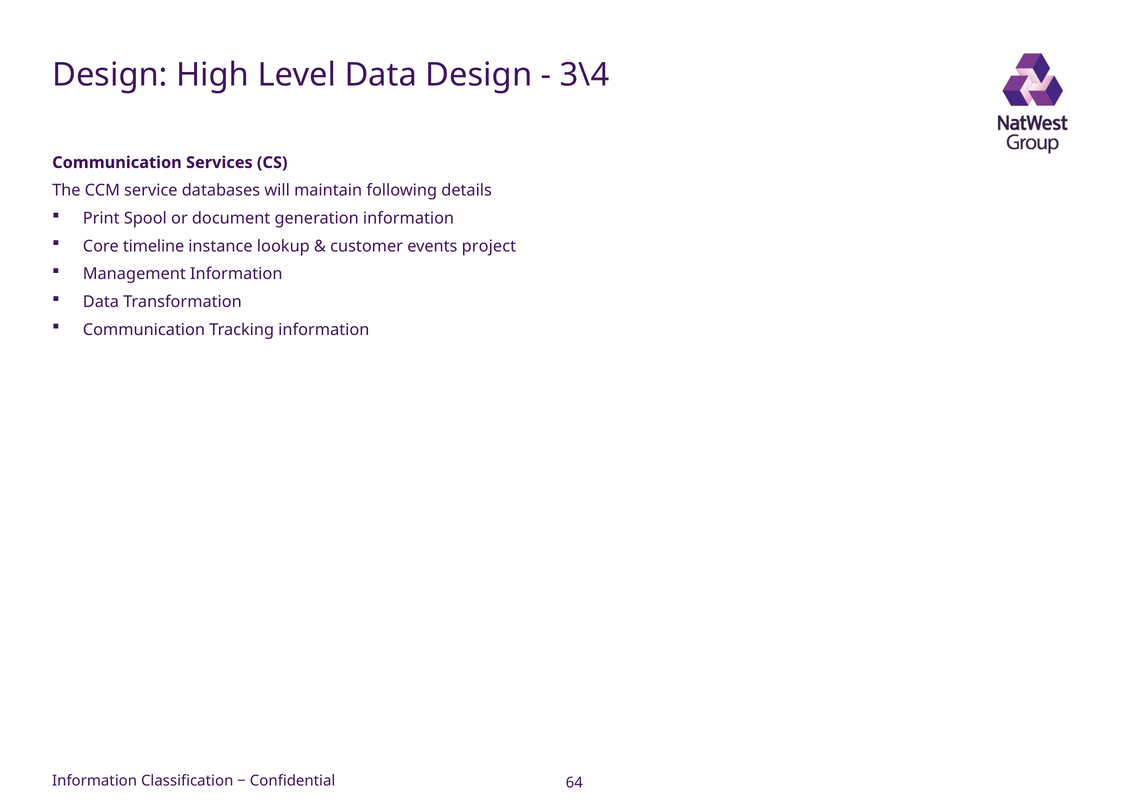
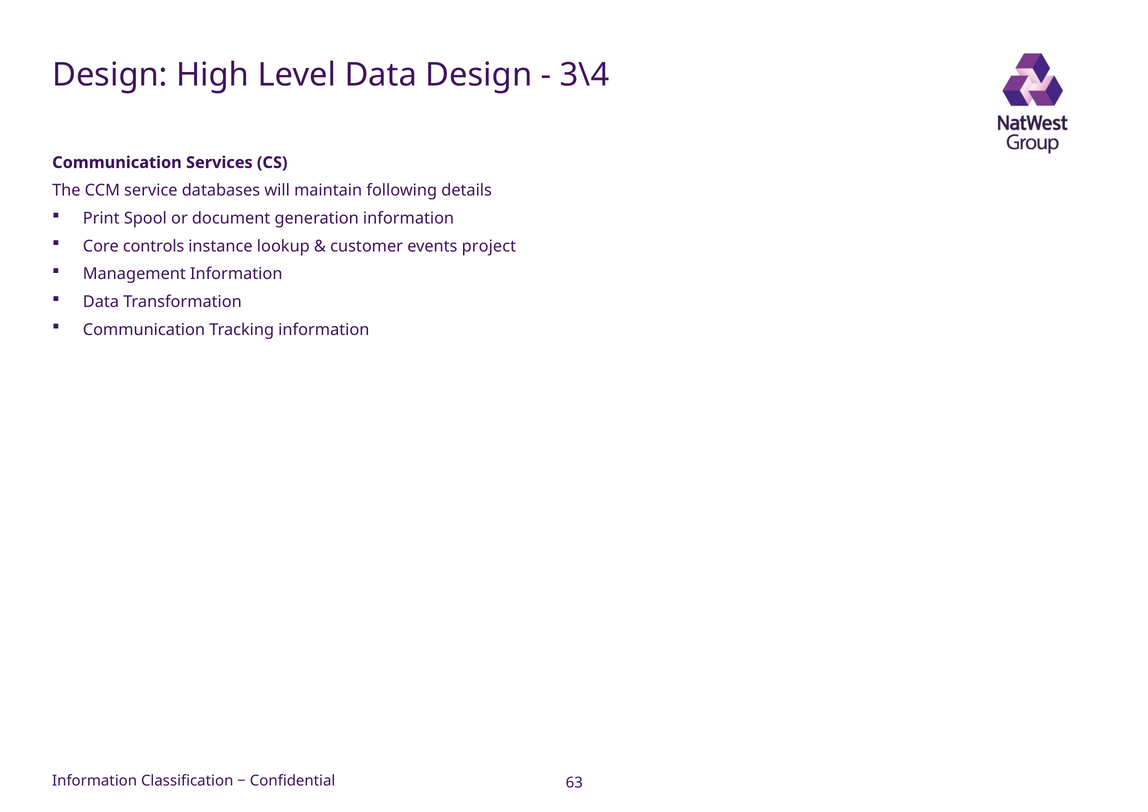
timeline: timeline -> controls
64: 64 -> 63
